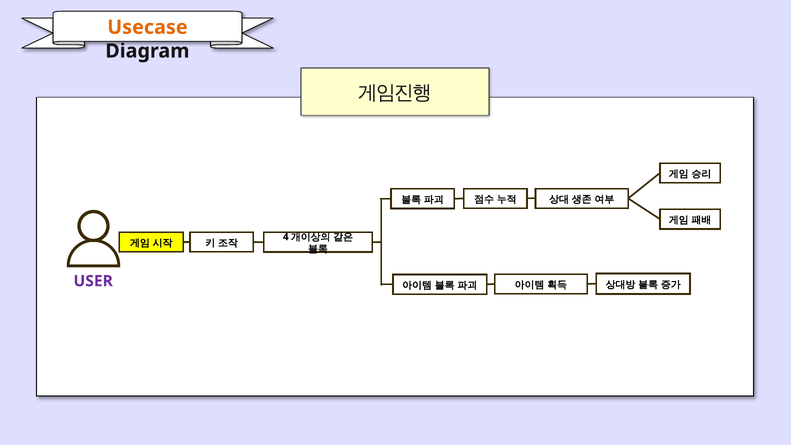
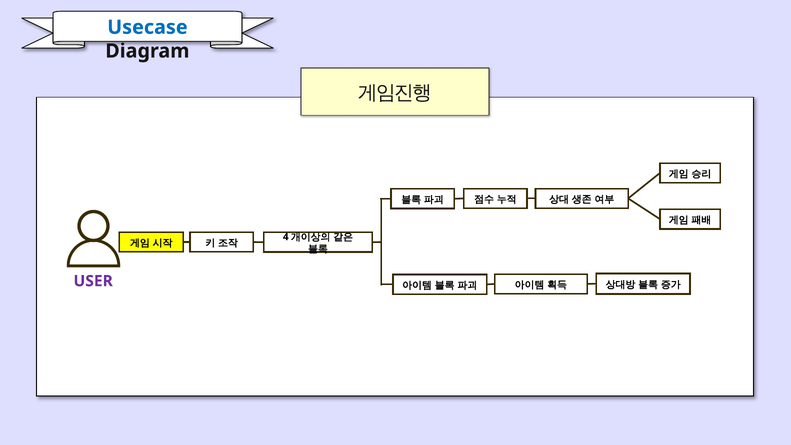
Usecase colour: orange -> blue
